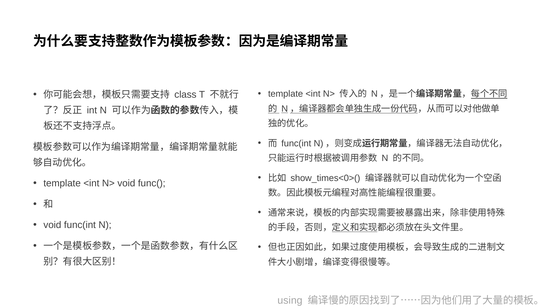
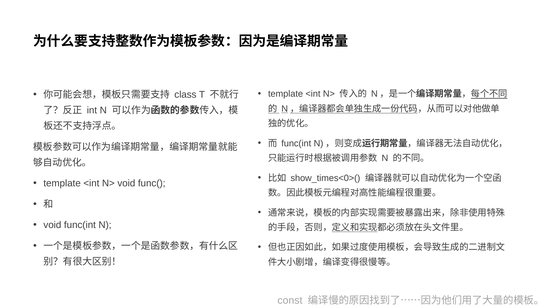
using: using -> const
